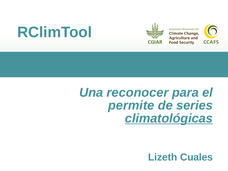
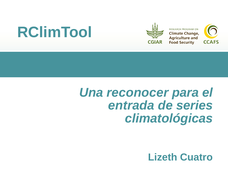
permite: permite -> entrada
climatológicas underline: present -> none
Cuales: Cuales -> Cuatro
